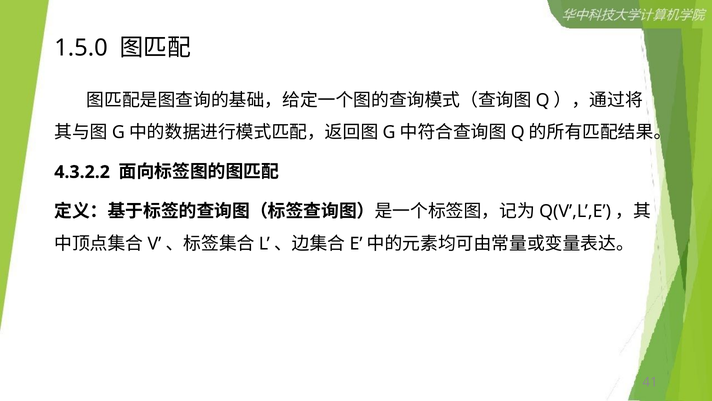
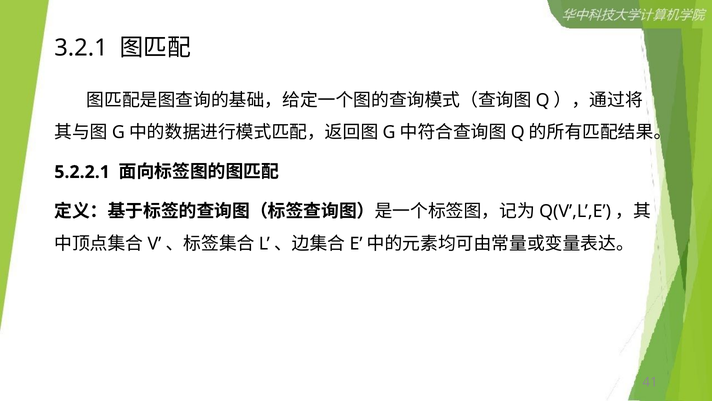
1.5.0: 1.5.0 -> 3.2.1
4.3.2.2: 4.3.2.2 -> 5.2.2.1
